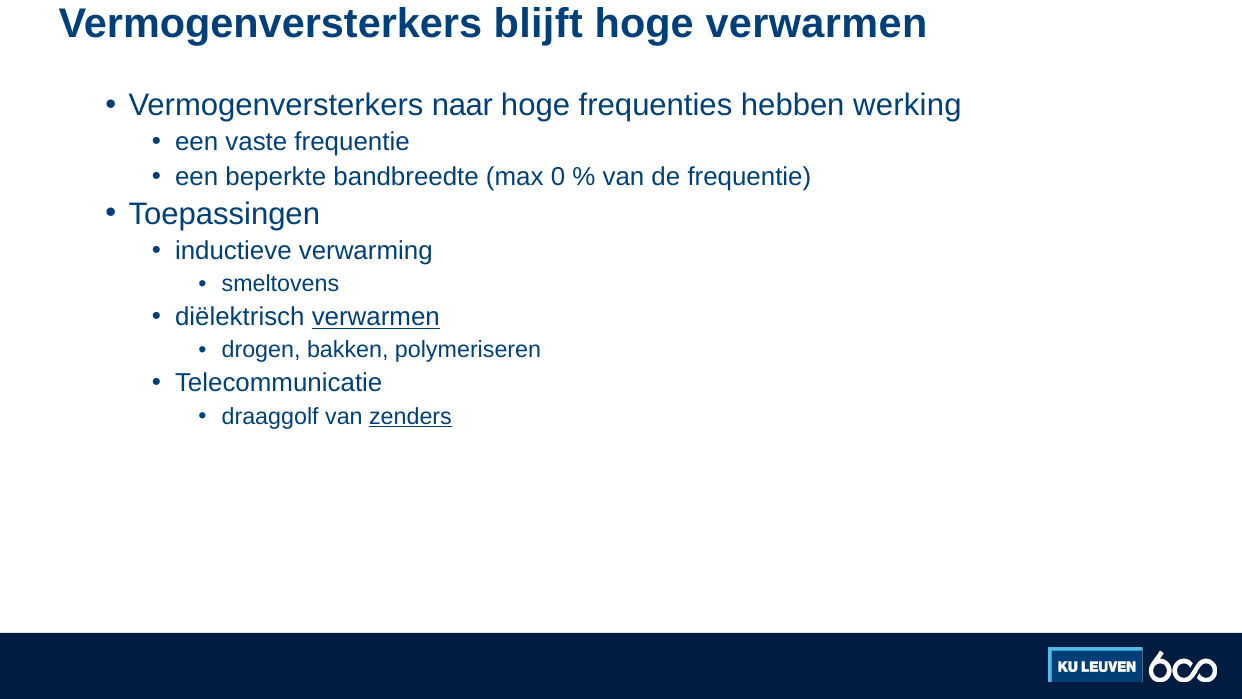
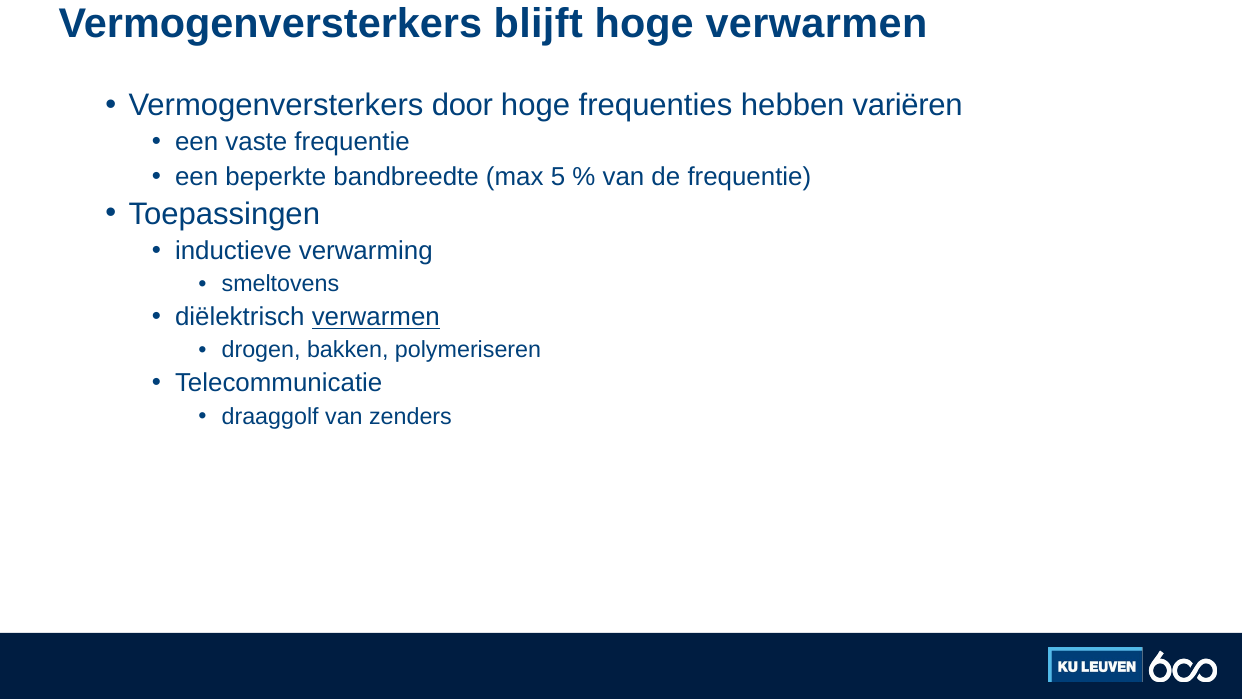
naar: naar -> door
werking: werking -> variëren
0: 0 -> 5
zenders underline: present -> none
